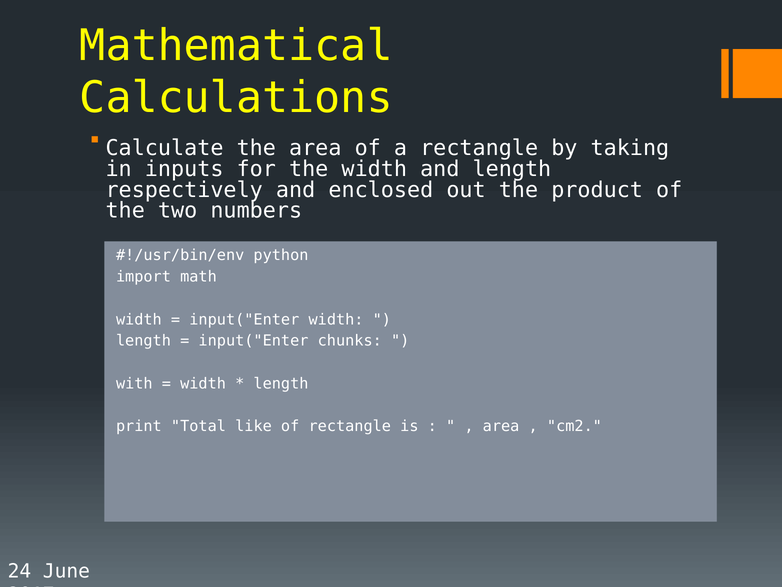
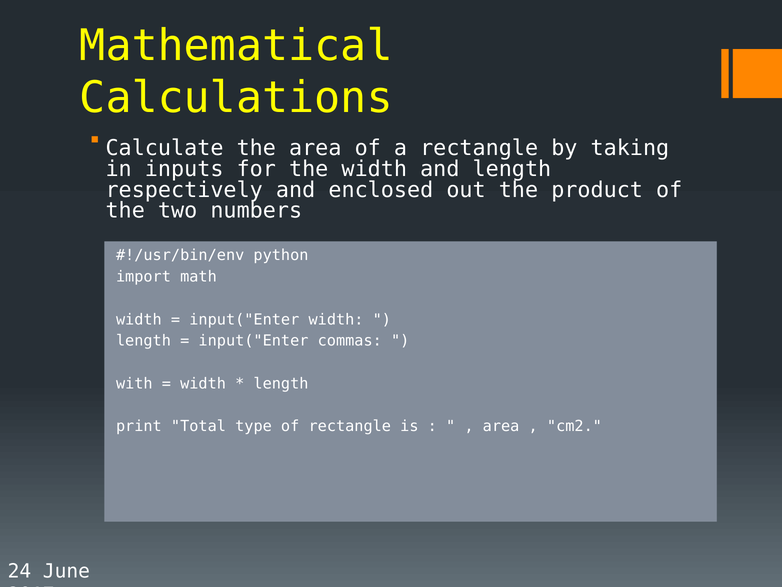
chunks: chunks -> commas
like: like -> type
